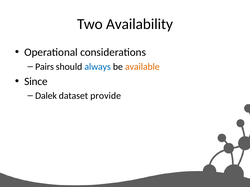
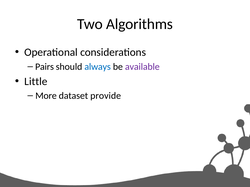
Availability: Availability -> Algorithms
available colour: orange -> purple
Since: Since -> Little
Dalek: Dalek -> More
